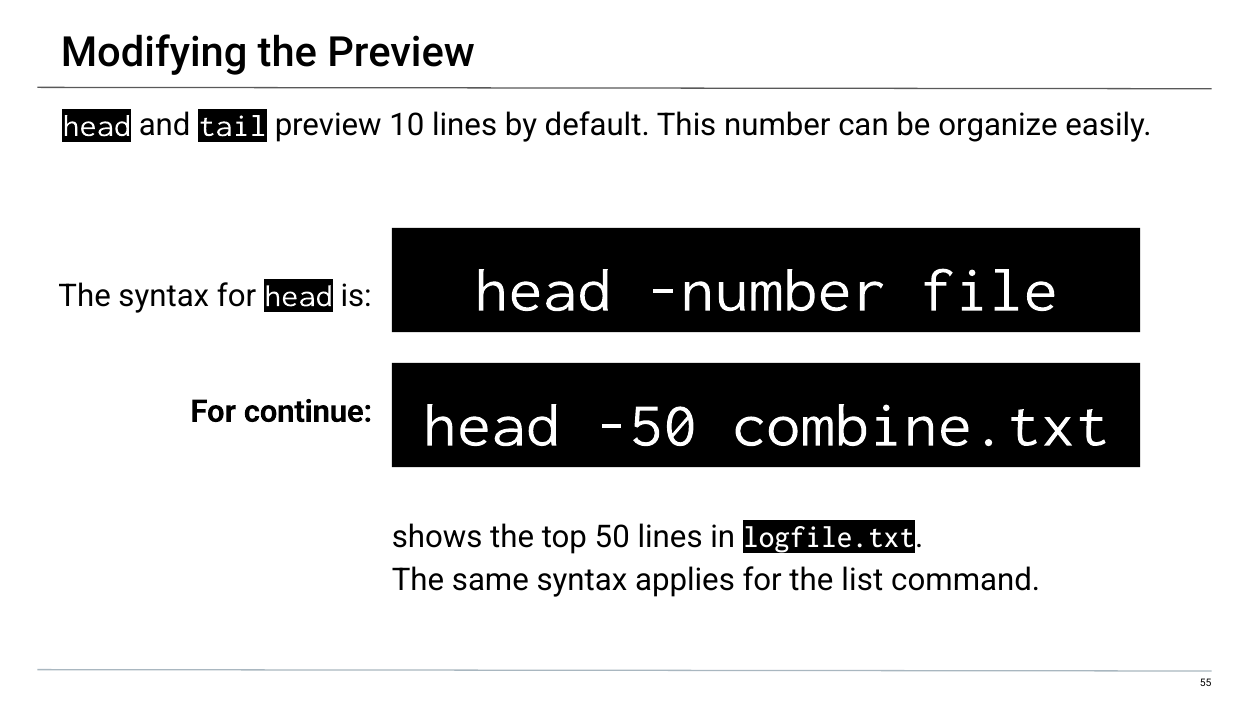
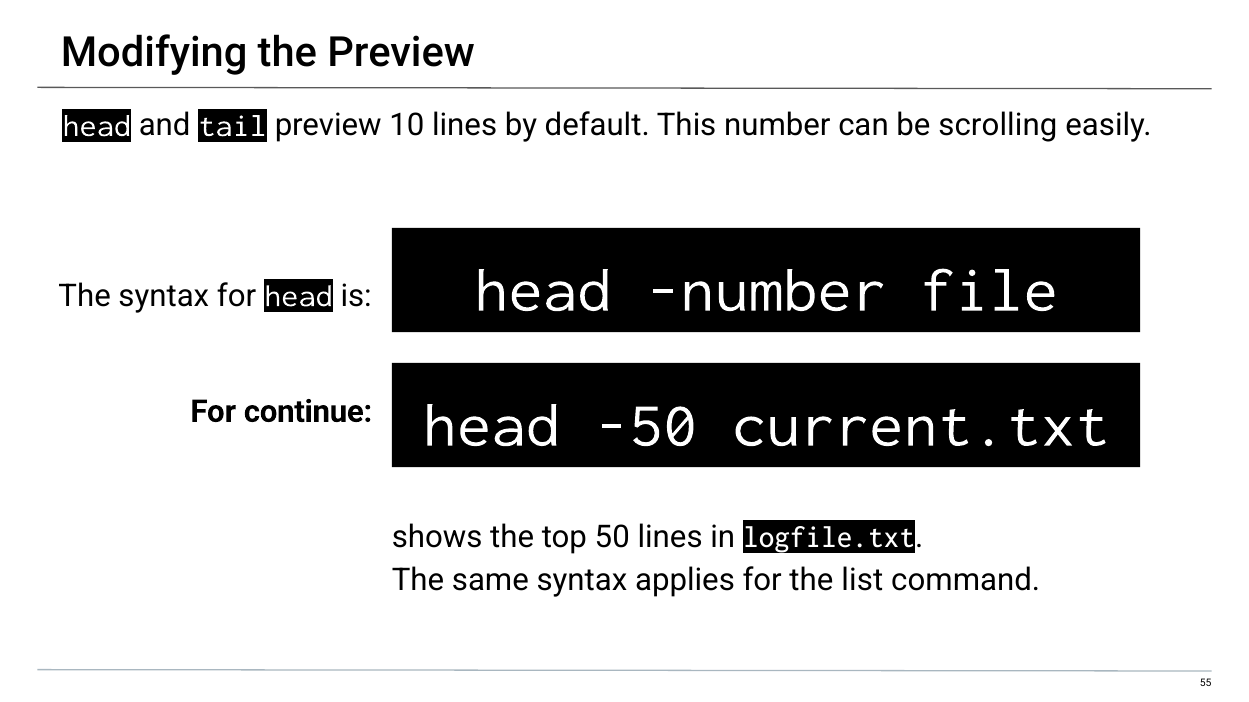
organize: organize -> scrolling
combine.txt: combine.txt -> current.txt
